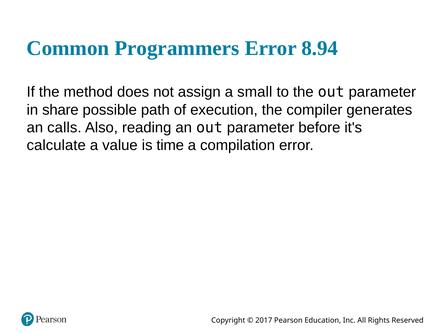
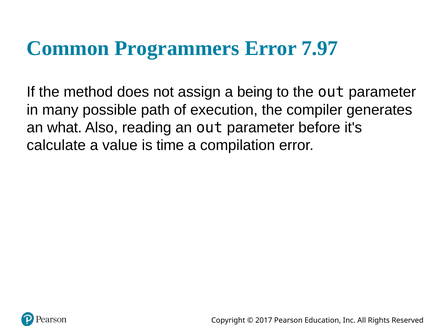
8.94: 8.94 -> 7.97
small: small -> being
share: share -> many
calls: calls -> what
